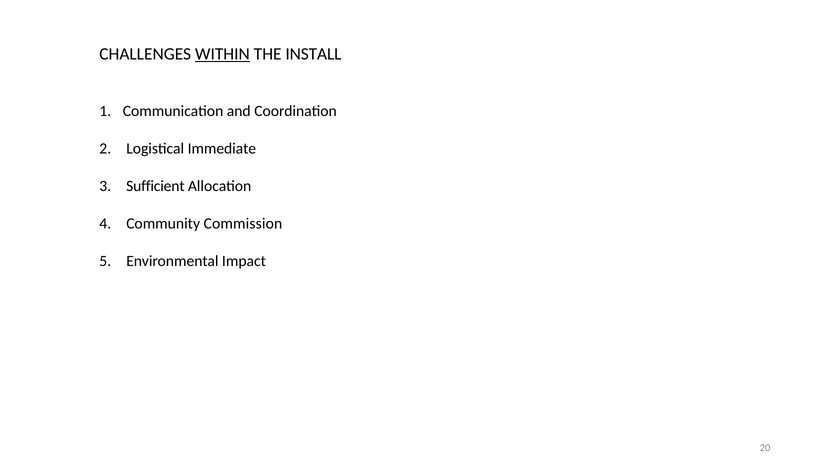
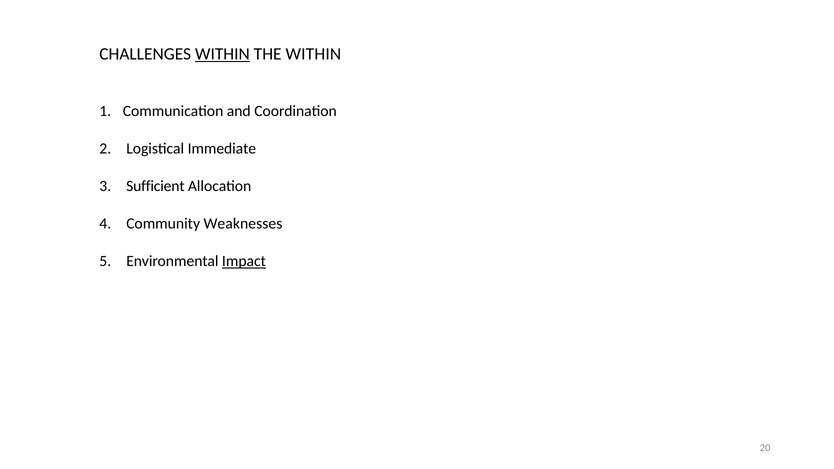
THE INSTALL: INSTALL -> WITHIN
Commission: Commission -> Weaknesses
Impact underline: none -> present
